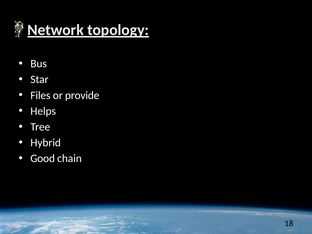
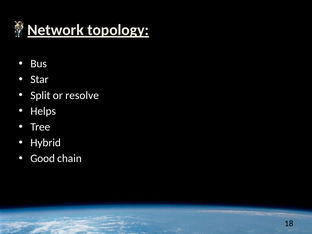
Files: Files -> Split
provide: provide -> resolve
